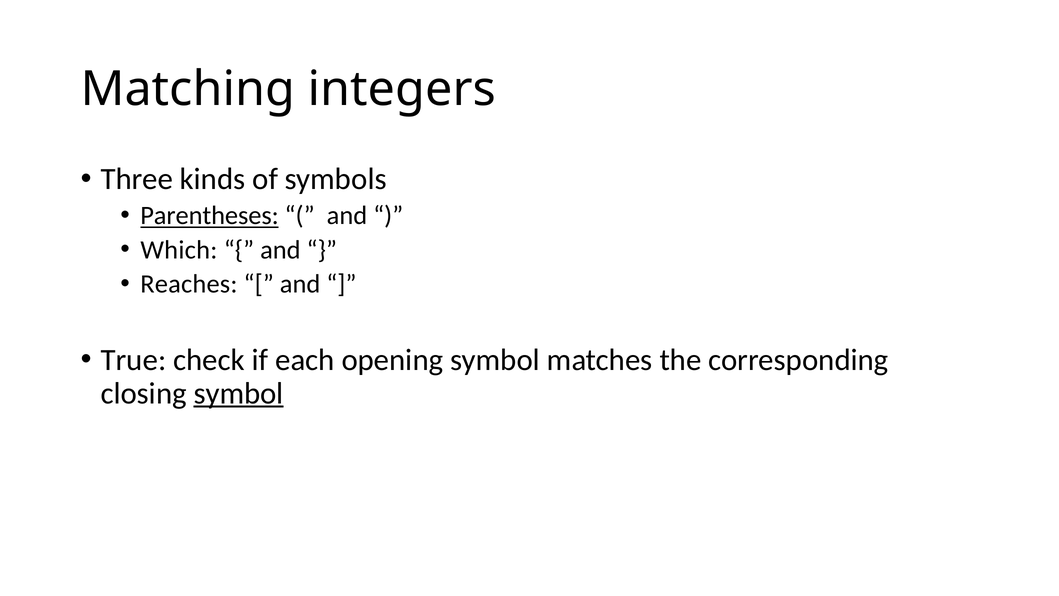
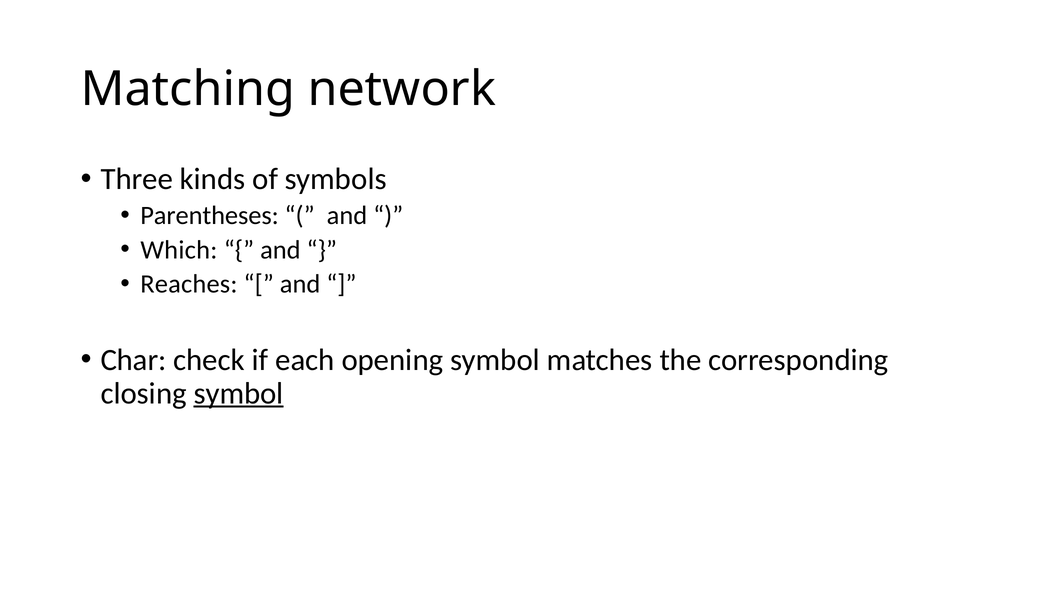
integers: integers -> network
Parentheses underline: present -> none
True: True -> Char
